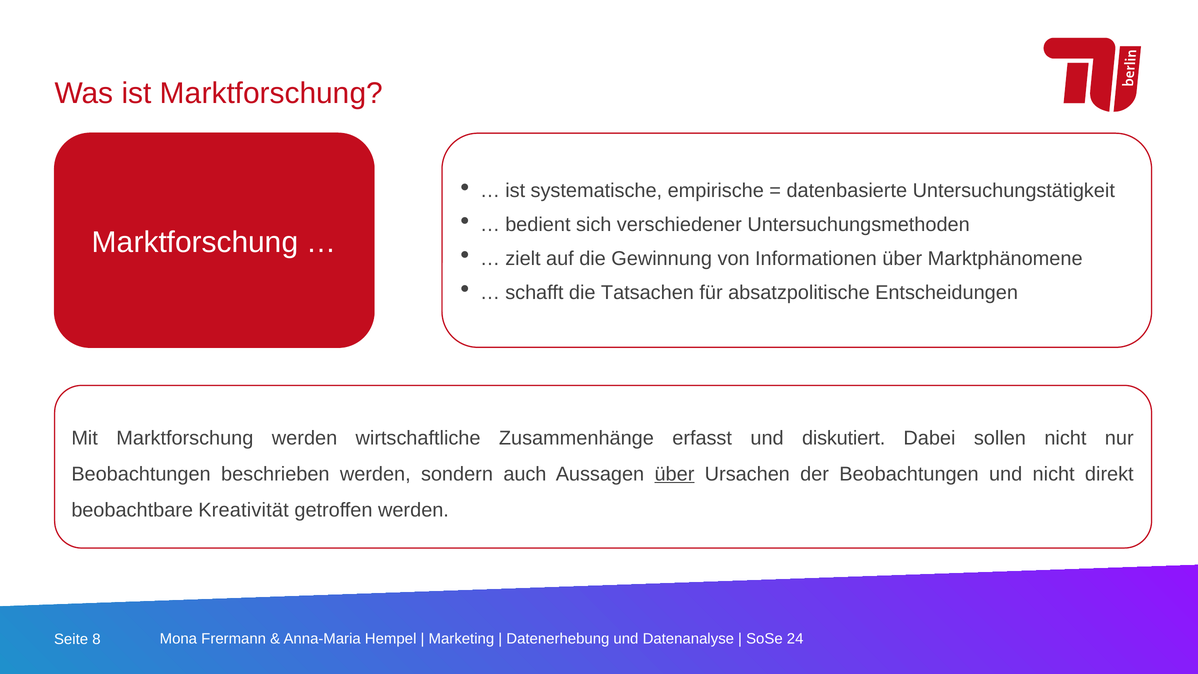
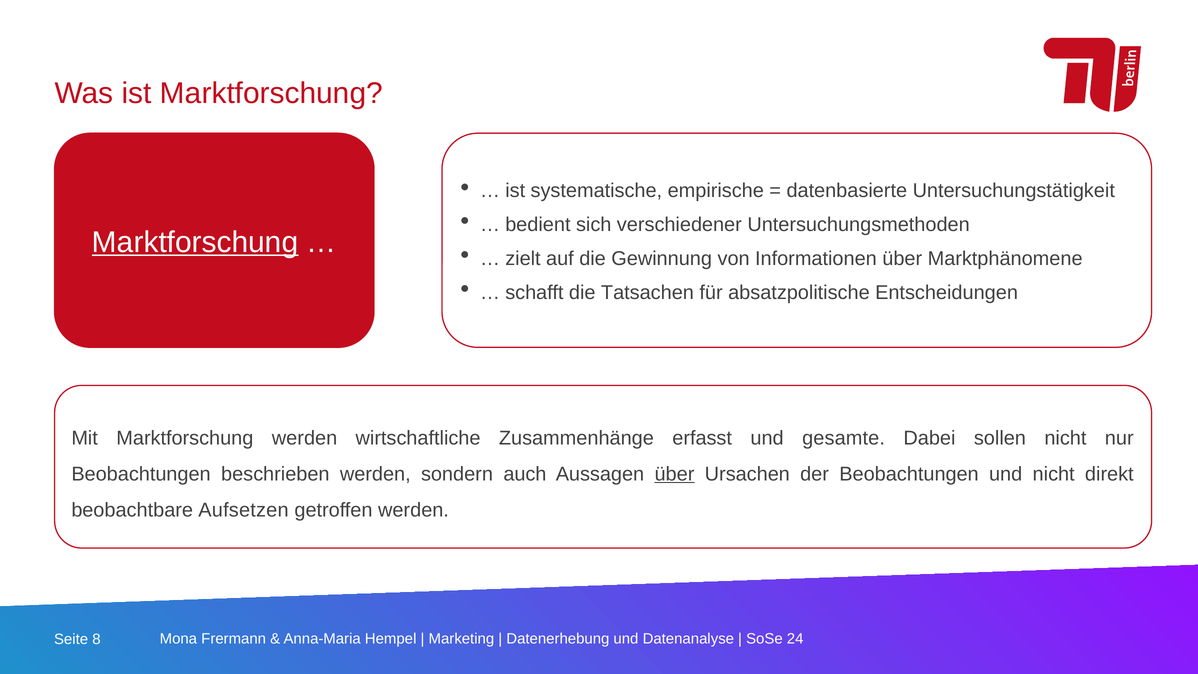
Marktforschung at (195, 242) underline: none -> present
diskutiert: diskutiert -> gesamte
Kreativität: Kreativität -> Aufsetzen
